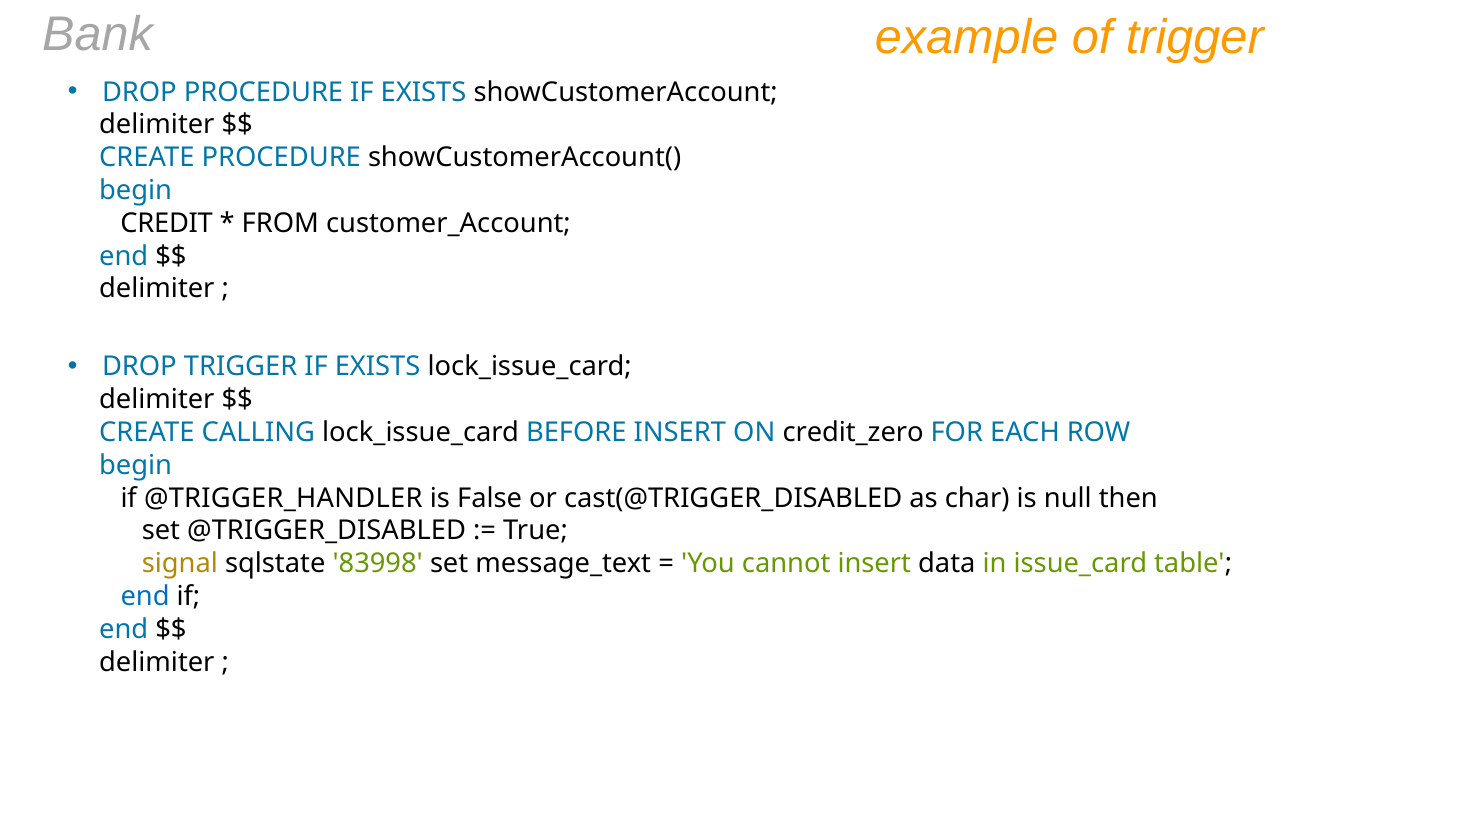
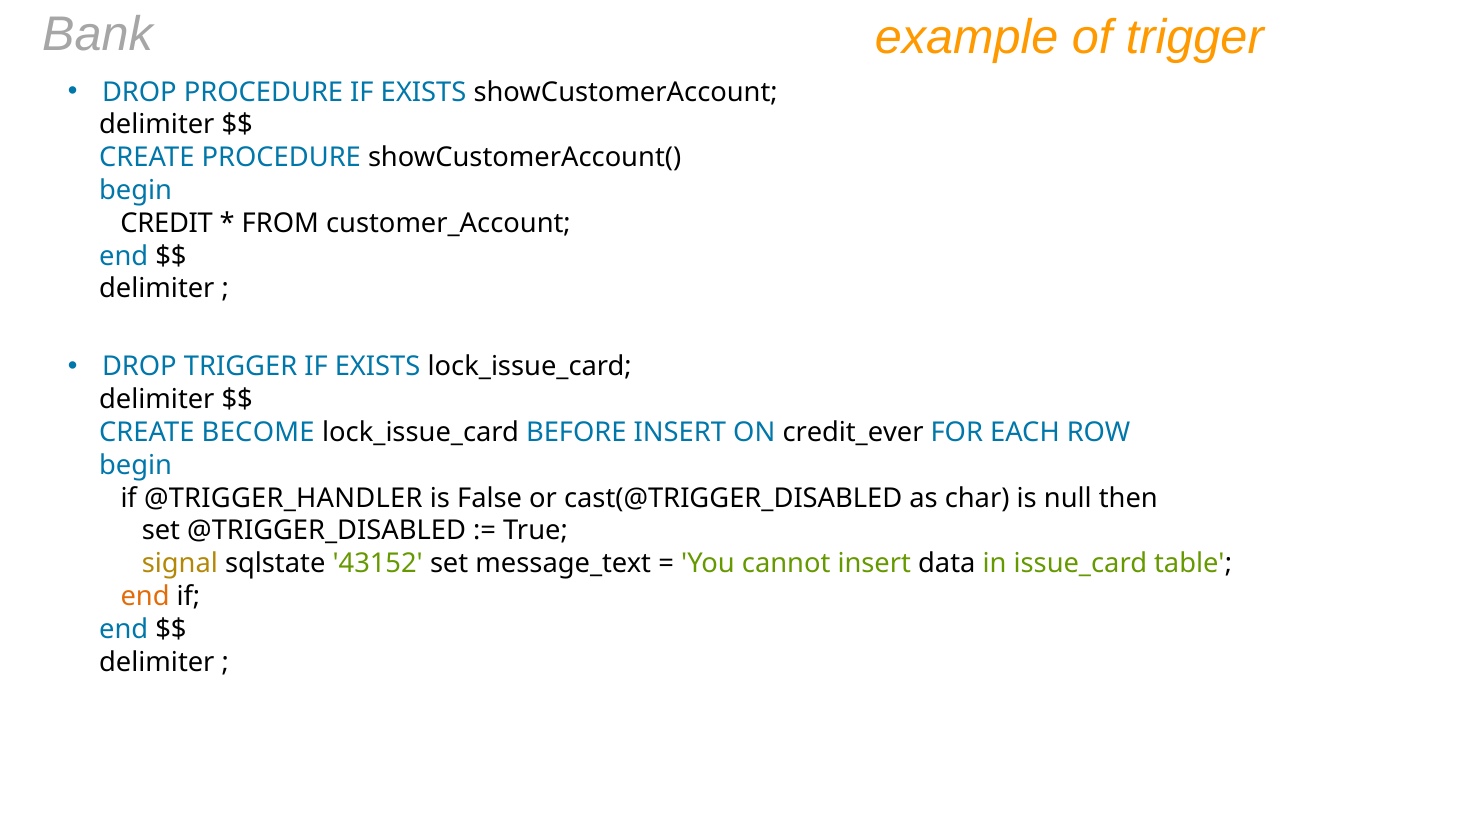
CALLING: CALLING -> BECOME
credit_zero: credit_zero -> credit_ever
83998: 83998 -> 43152
end at (145, 596) colour: blue -> orange
